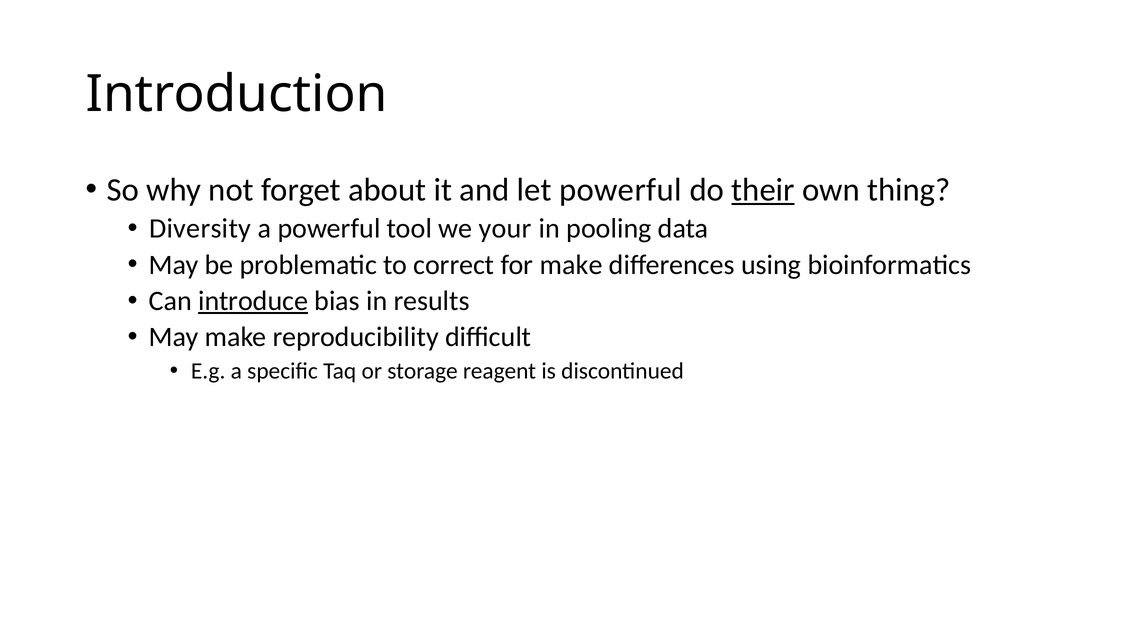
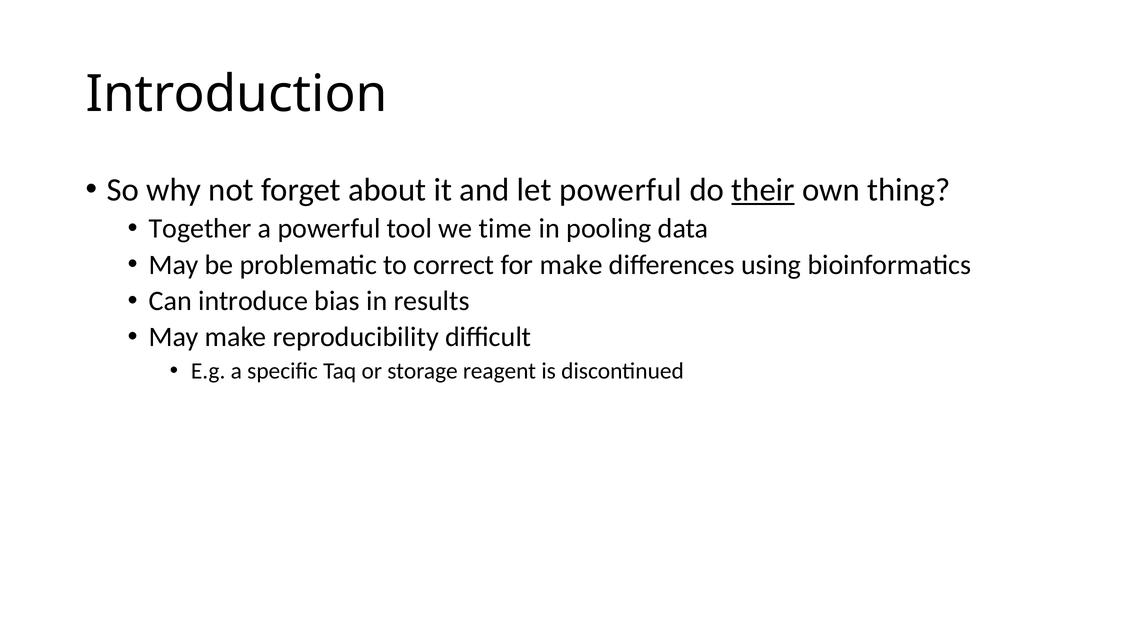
Diversity: Diversity -> Together
your: your -> time
introduce underline: present -> none
